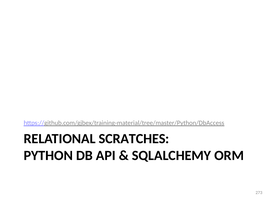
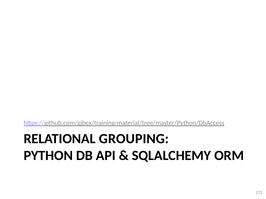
SCRATCHES: SCRATCHES -> GROUPING
